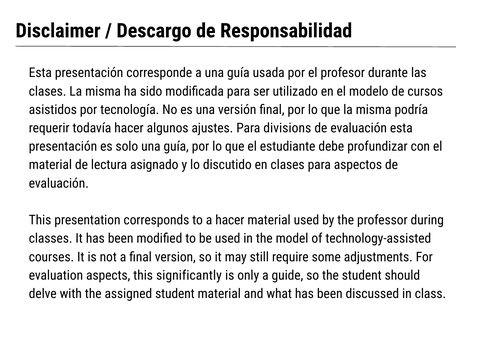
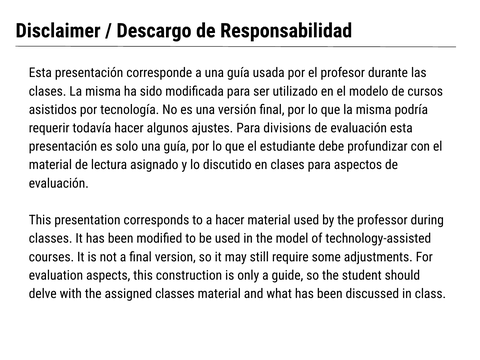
significantly: significantly -> construction
assigned student: student -> classes
